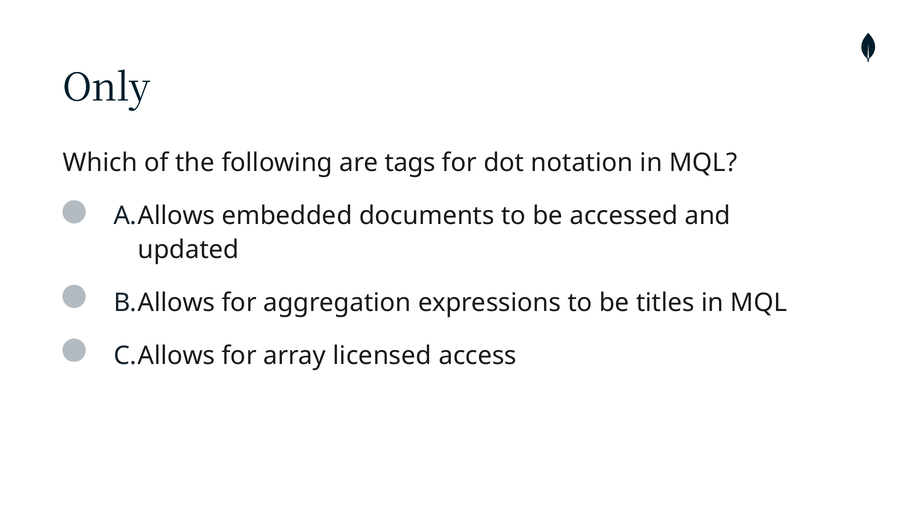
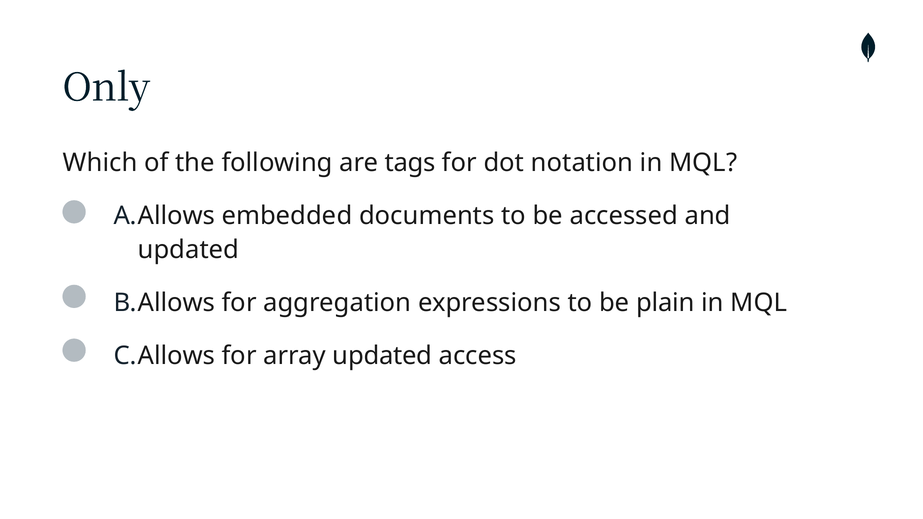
titles: titles -> plain
array licensed: licensed -> updated
